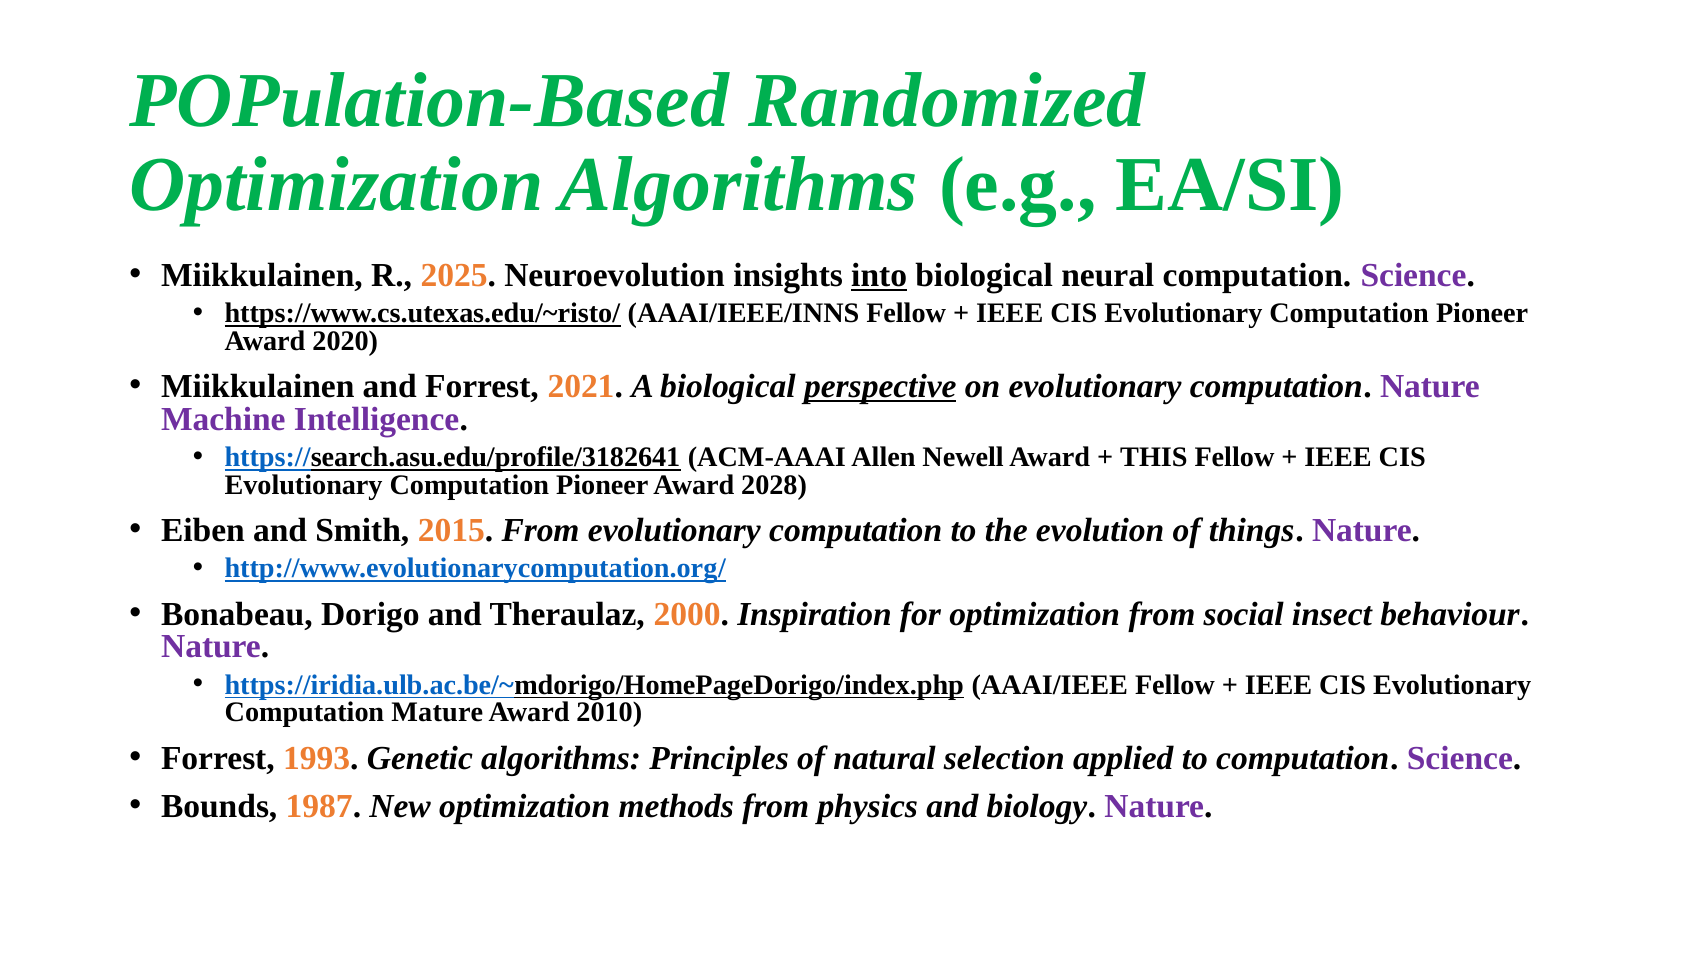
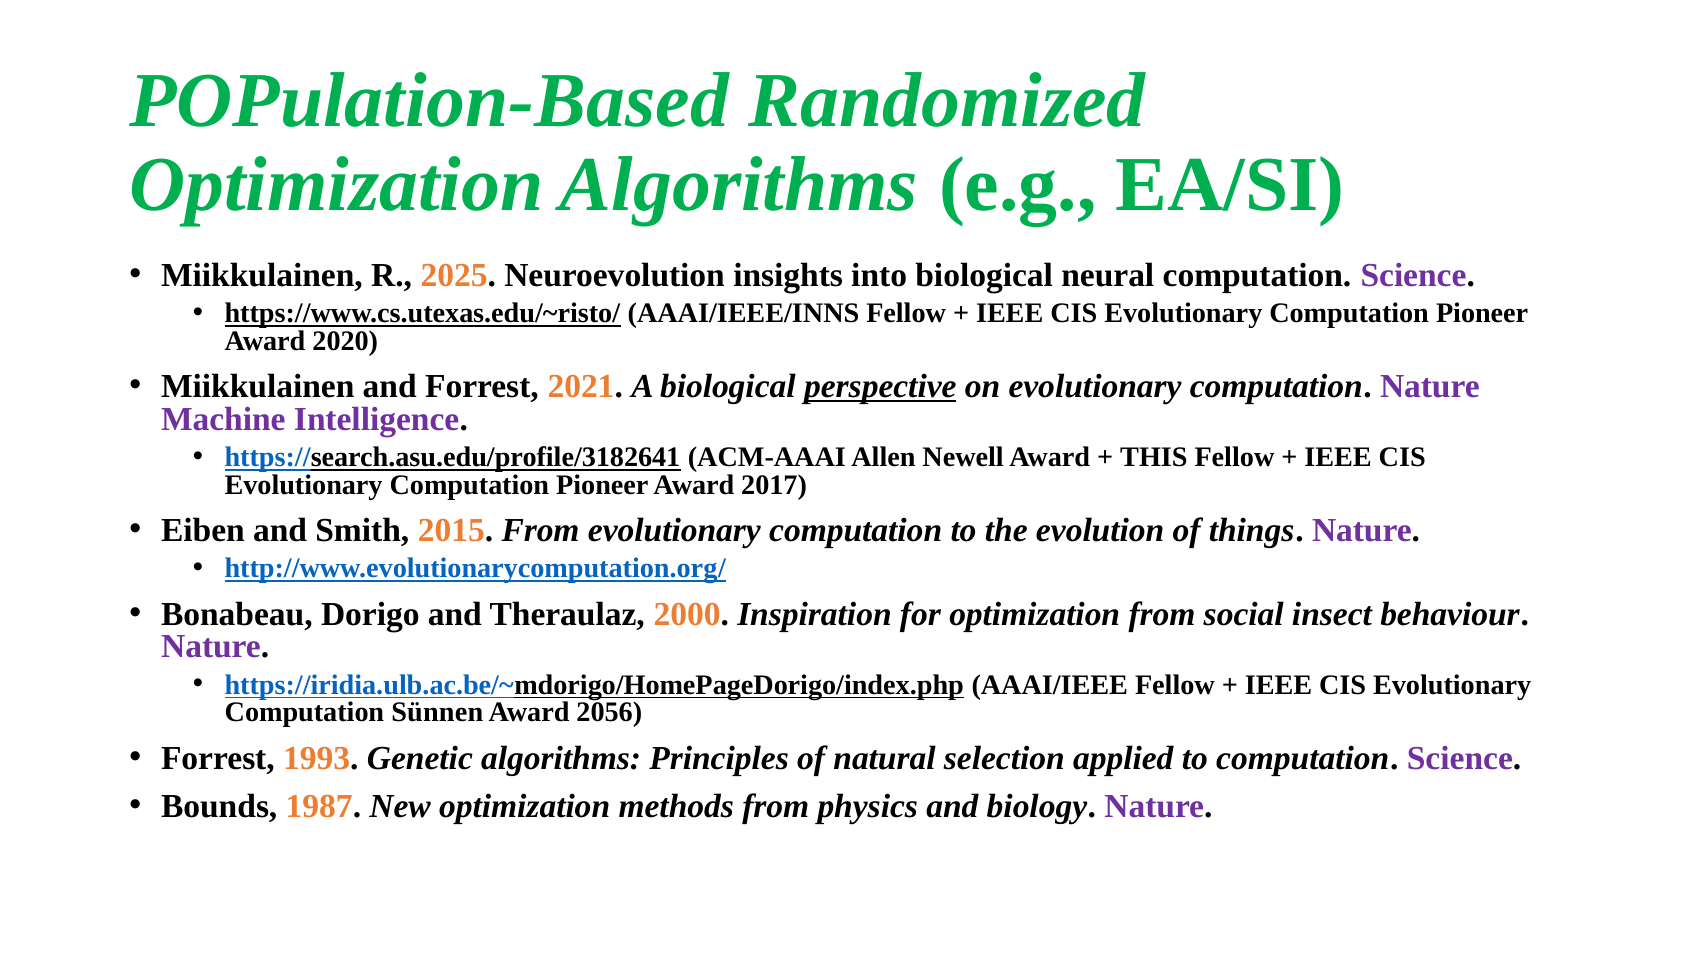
into underline: present -> none
2028: 2028 -> 2017
Mature: Mature -> Sünnen
2010: 2010 -> 2056
